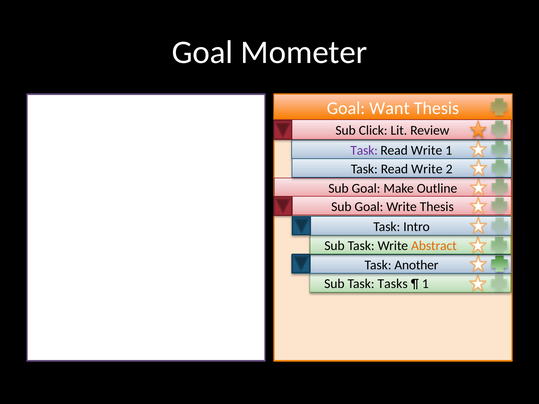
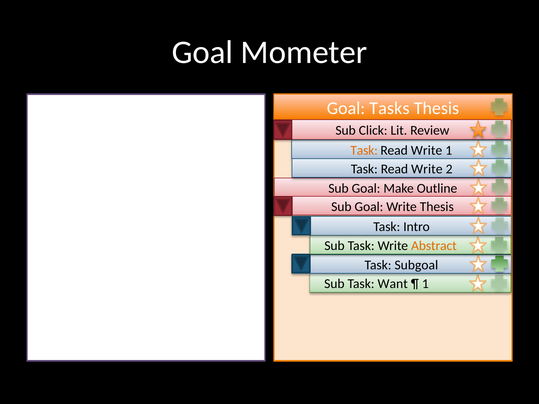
Want: Want -> Tasks
Task at (364, 150) colour: purple -> orange
Another: Another -> Subgoal
Tasks: Tasks -> Want
